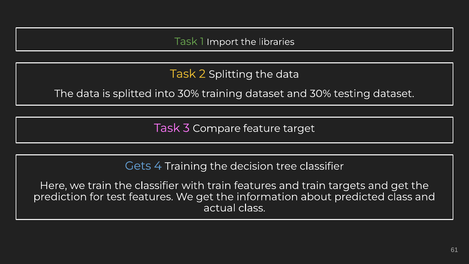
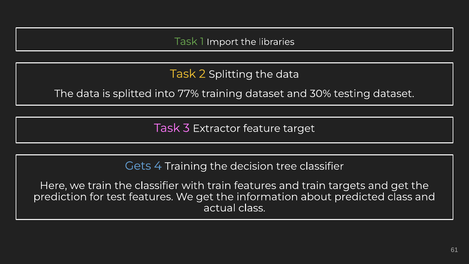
into 30%: 30% -> 77%
Compare: Compare -> Extractor
